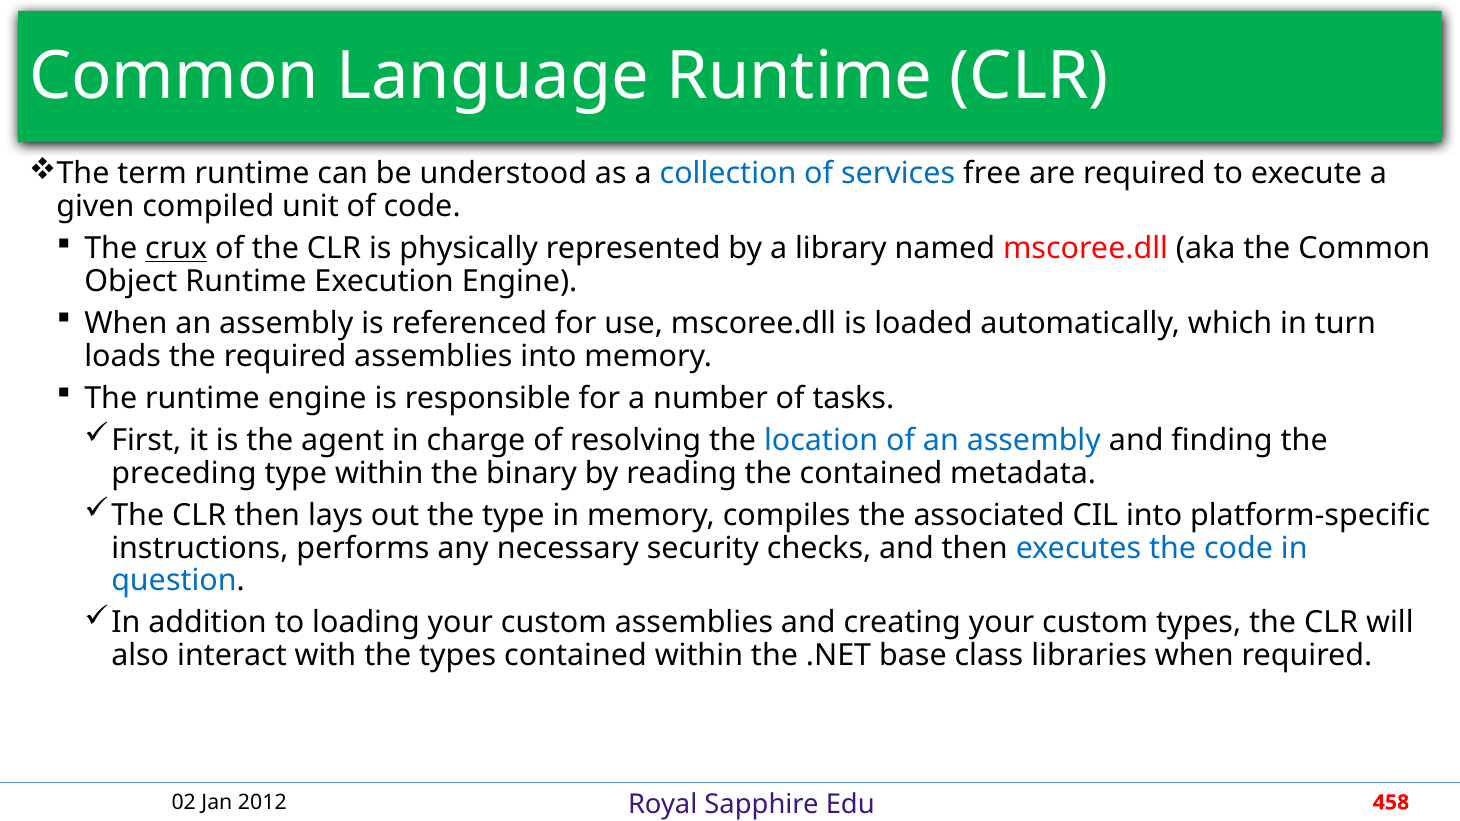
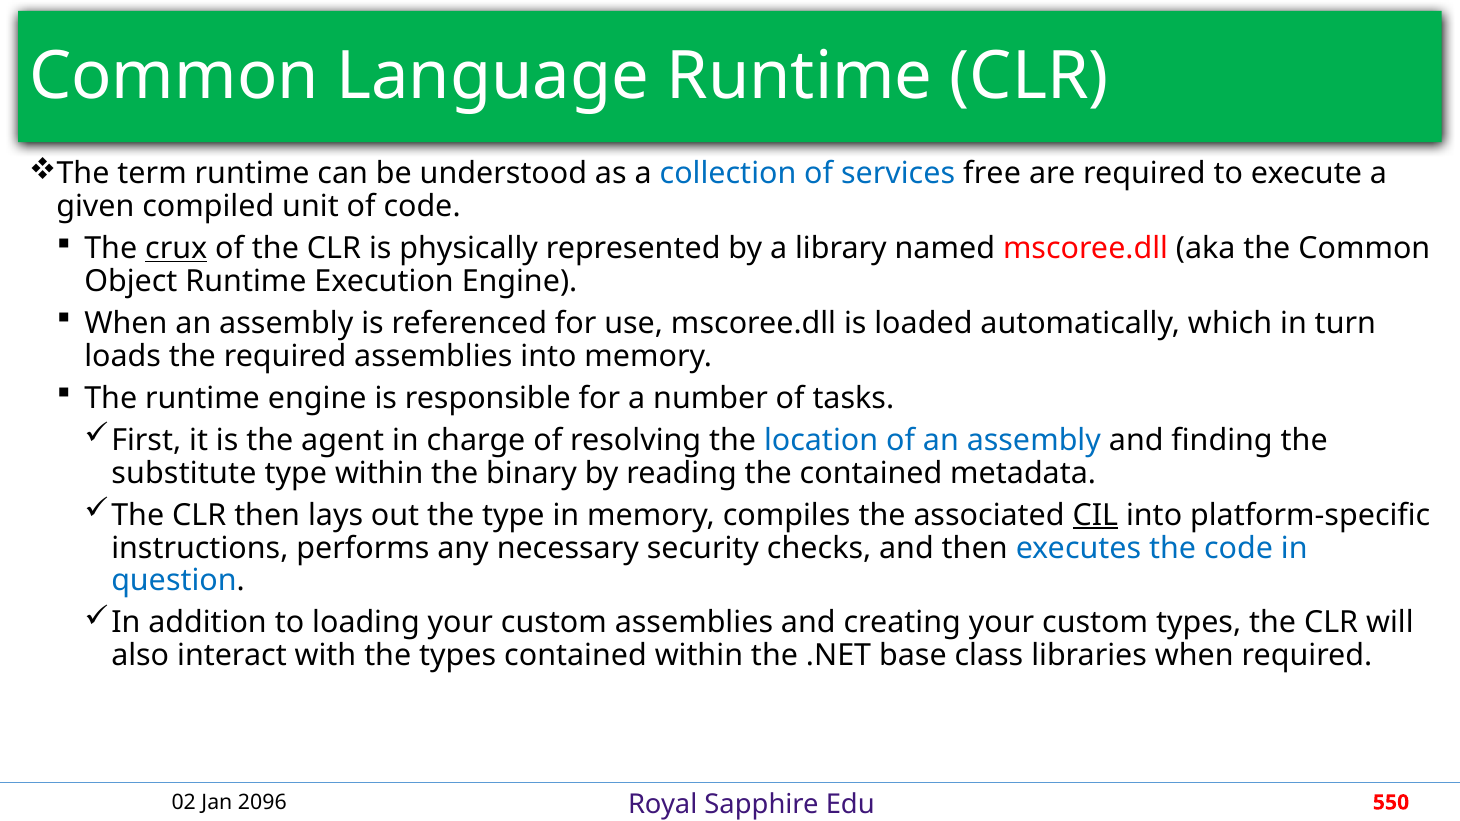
preceding: preceding -> substitute
CIL underline: none -> present
2012: 2012 -> 2096
458: 458 -> 550
